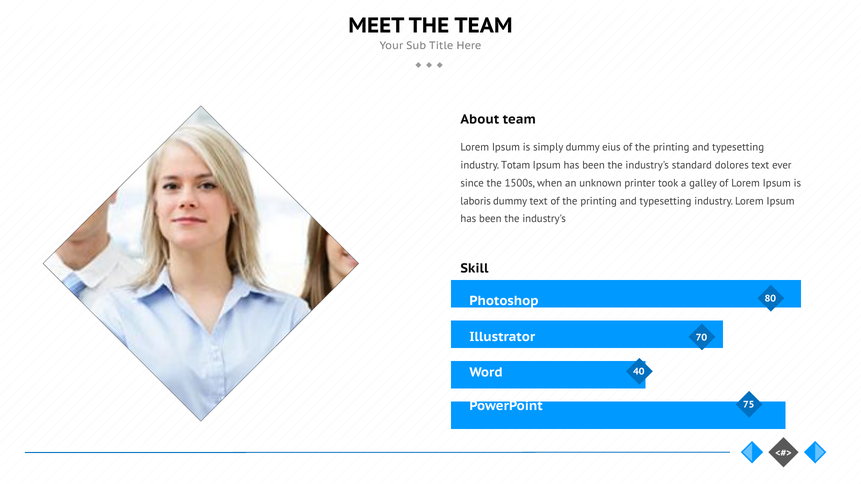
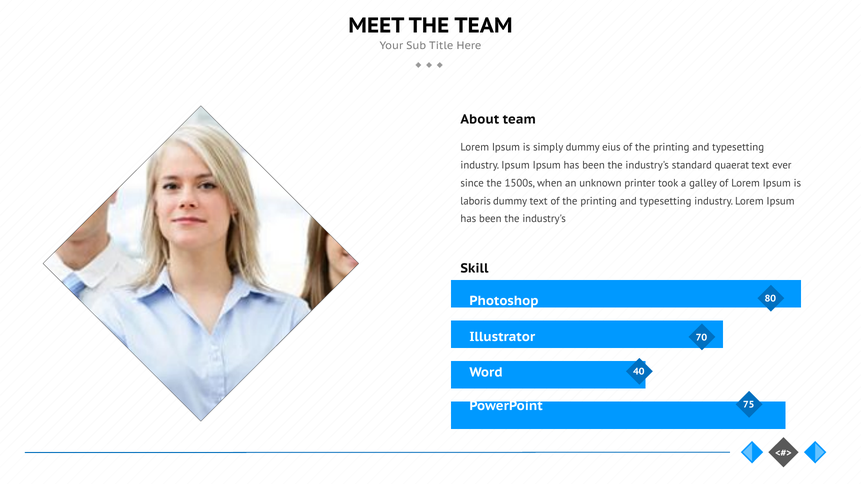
industry Totam: Totam -> Ipsum
dolores: dolores -> quaerat
